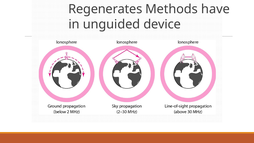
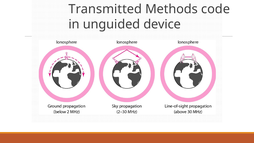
Regenerates: Regenerates -> Transmitted
have: have -> code
